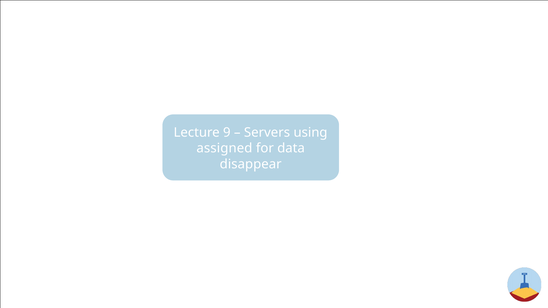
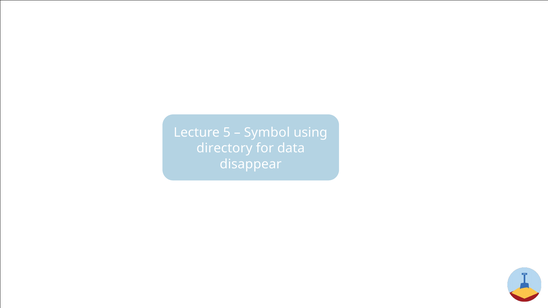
9: 9 -> 5
Servers: Servers -> Symbol
assigned: assigned -> directory
